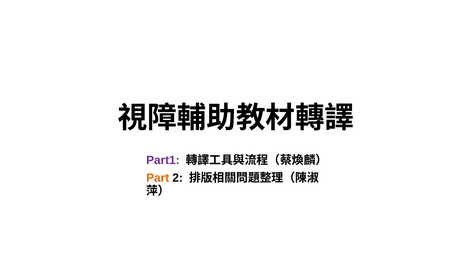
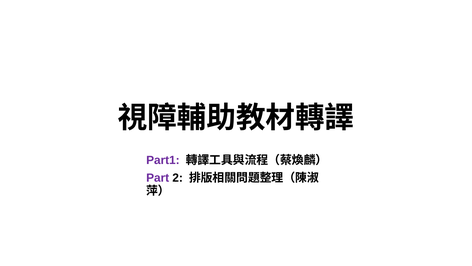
Part colour: orange -> purple
